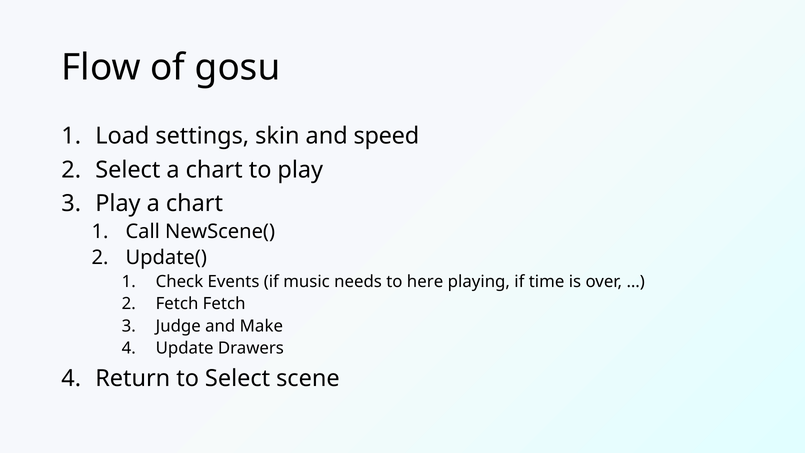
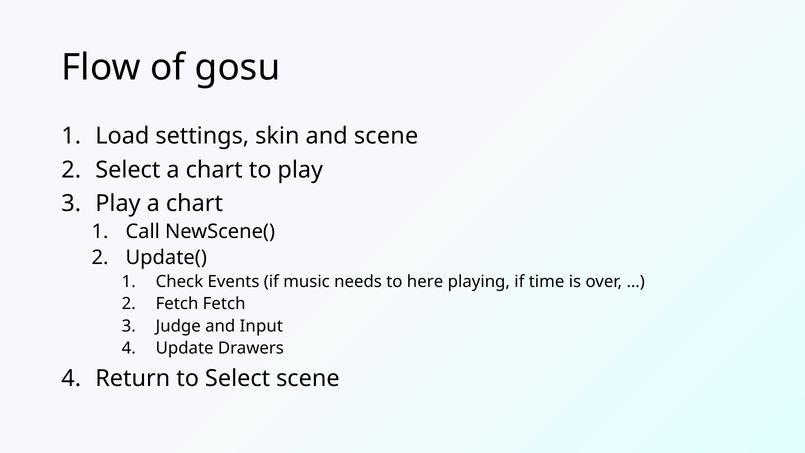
and speed: speed -> scene
Make: Make -> Input
